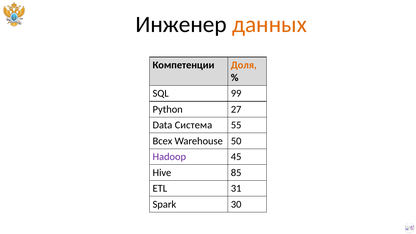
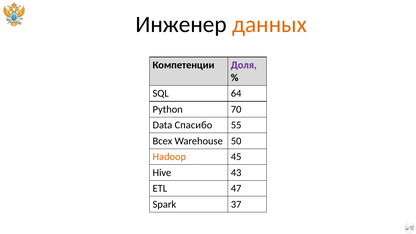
Доля colour: orange -> purple
99: 99 -> 64
27: 27 -> 70
Система: Система -> Спасибо
Hadoop colour: purple -> orange
85: 85 -> 43
31: 31 -> 47
30: 30 -> 37
